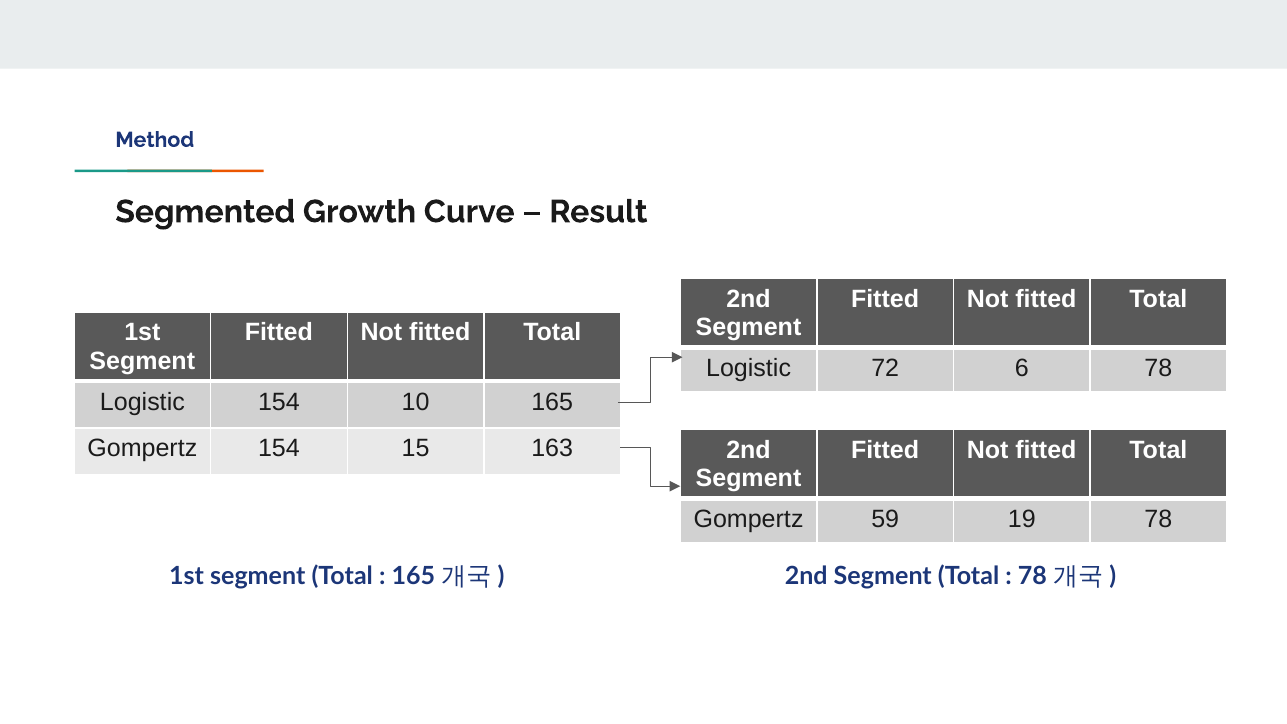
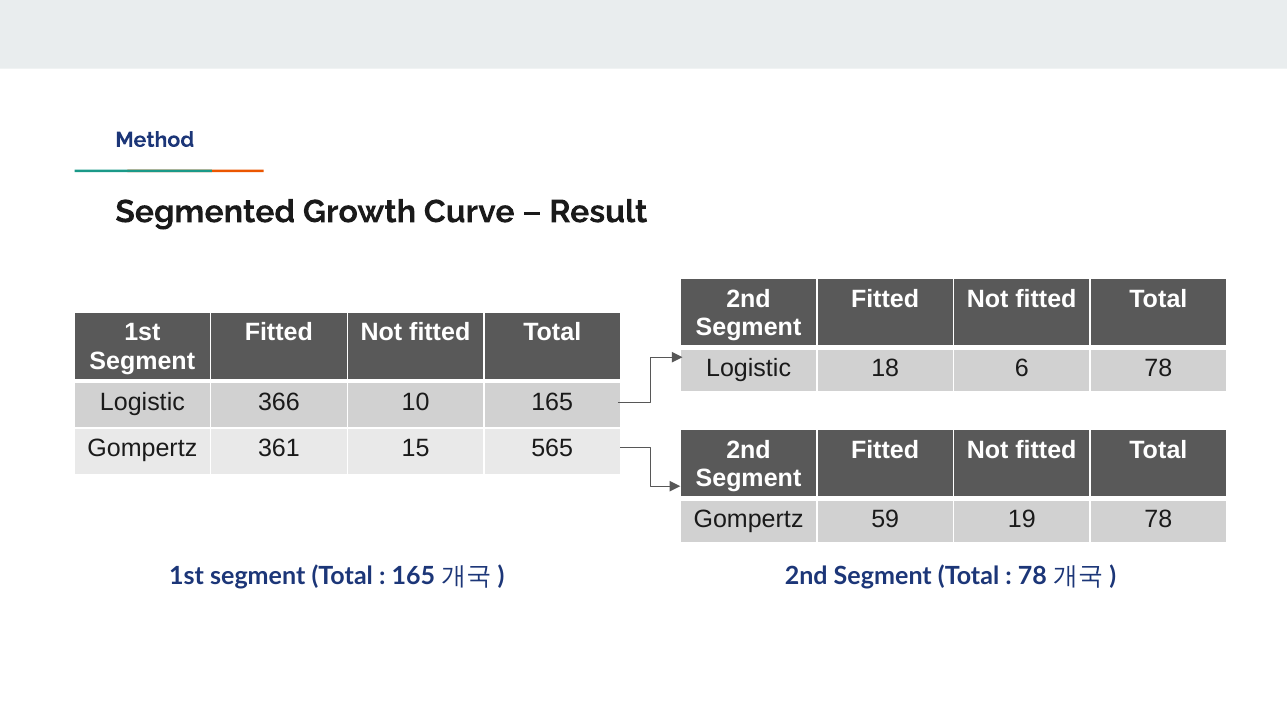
72: 72 -> 18
Logistic 154: 154 -> 366
Gompertz 154: 154 -> 361
163: 163 -> 565
